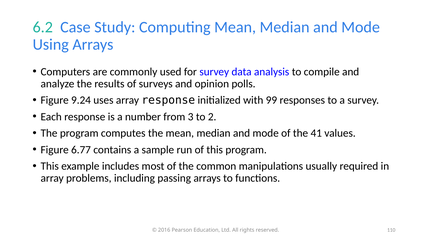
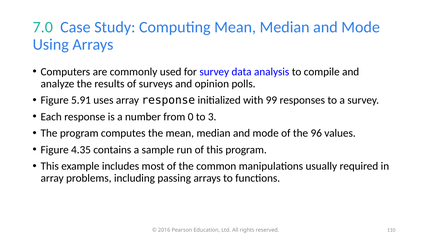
6.2: 6.2 -> 7.0
9.24: 9.24 -> 5.91
3: 3 -> 0
2: 2 -> 3
41: 41 -> 96
6.77: 6.77 -> 4.35
